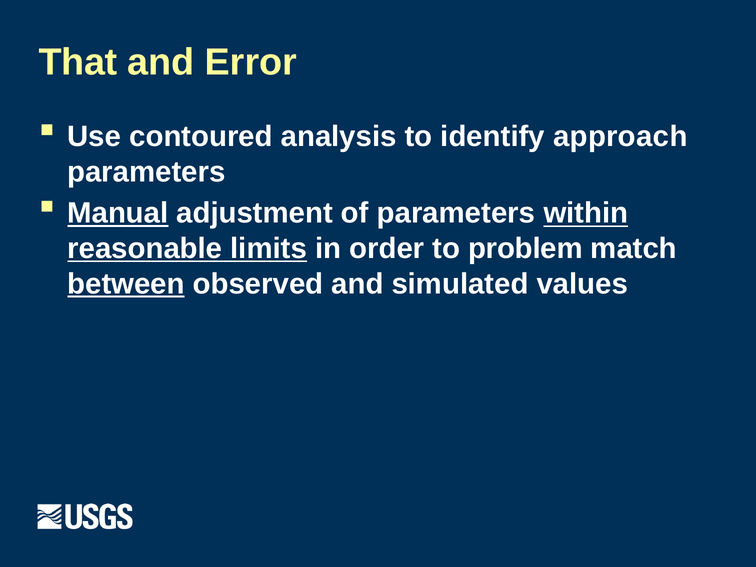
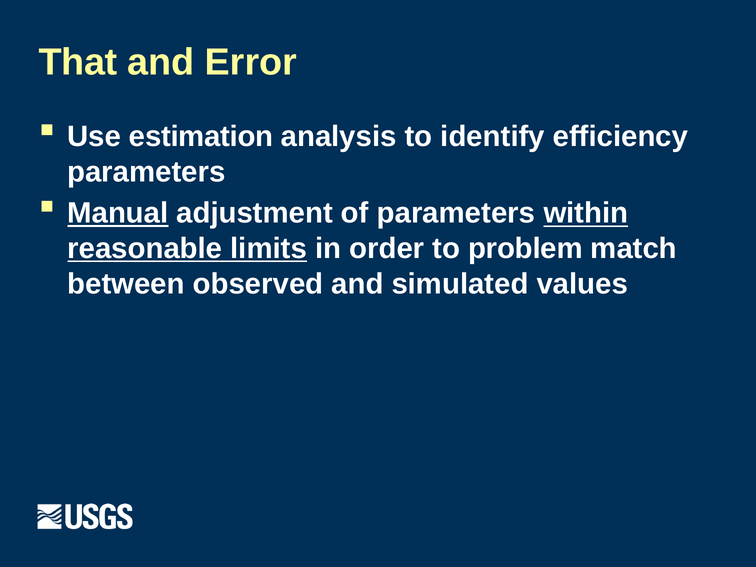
contoured: contoured -> estimation
approach: approach -> efficiency
between underline: present -> none
